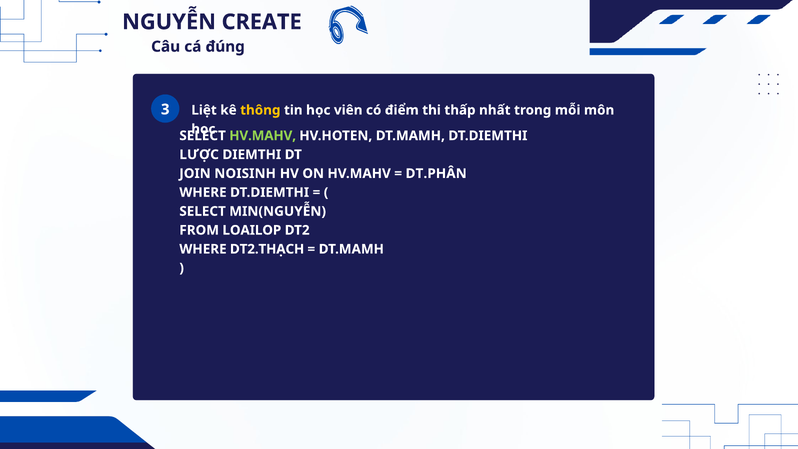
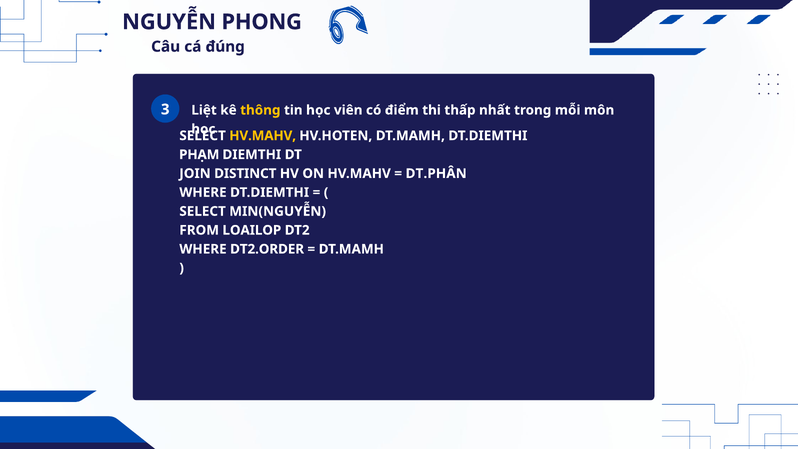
CREATE: CREATE -> PHONG
HV.MAHV at (263, 136) colour: light green -> yellow
LƯỢC: LƯỢC -> PHẠM
NOISINH: NOISINH -> DISTINCT
DT2.THẠCH: DT2.THẠCH -> DT2.ORDER
